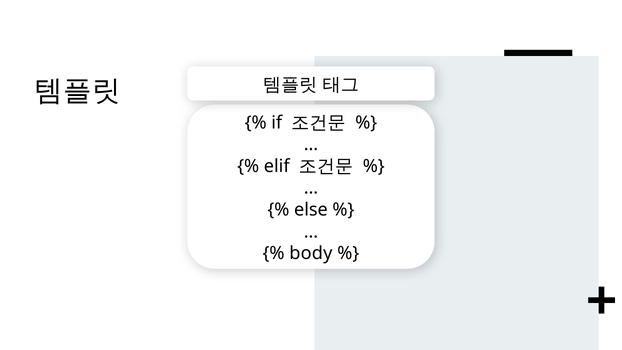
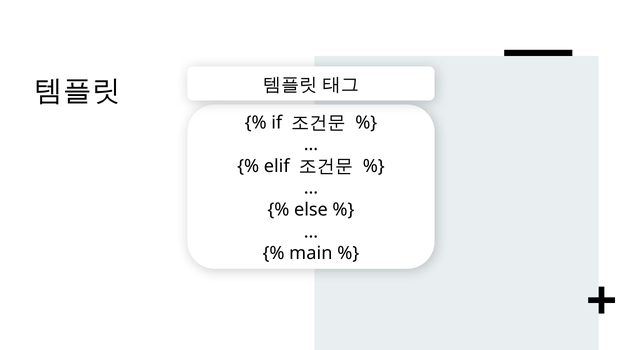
body: body -> main
